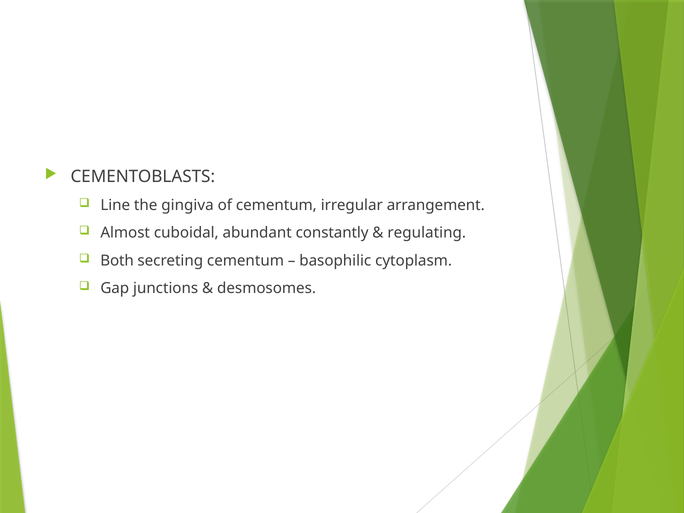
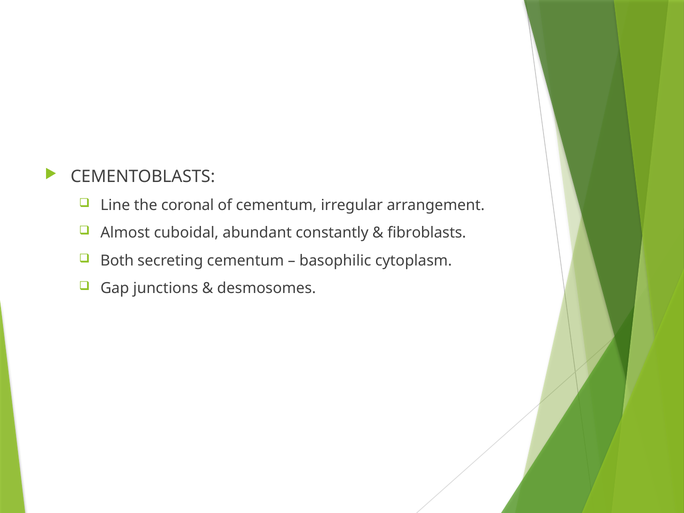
gingiva: gingiva -> coronal
regulating: regulating -> fibroblasts
